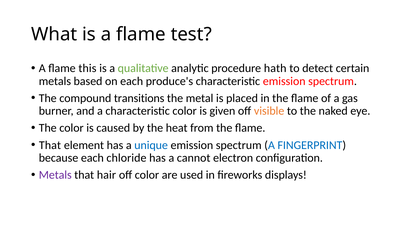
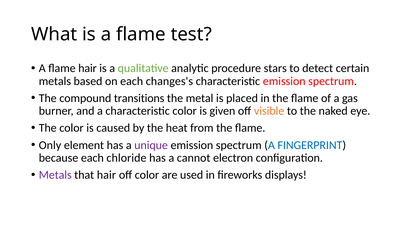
flame this: this -> hair
hath: hath -> stars
produce's: produce's -> changes's
That at (50, 145): That -> Only
unique colour: blue -> purple
